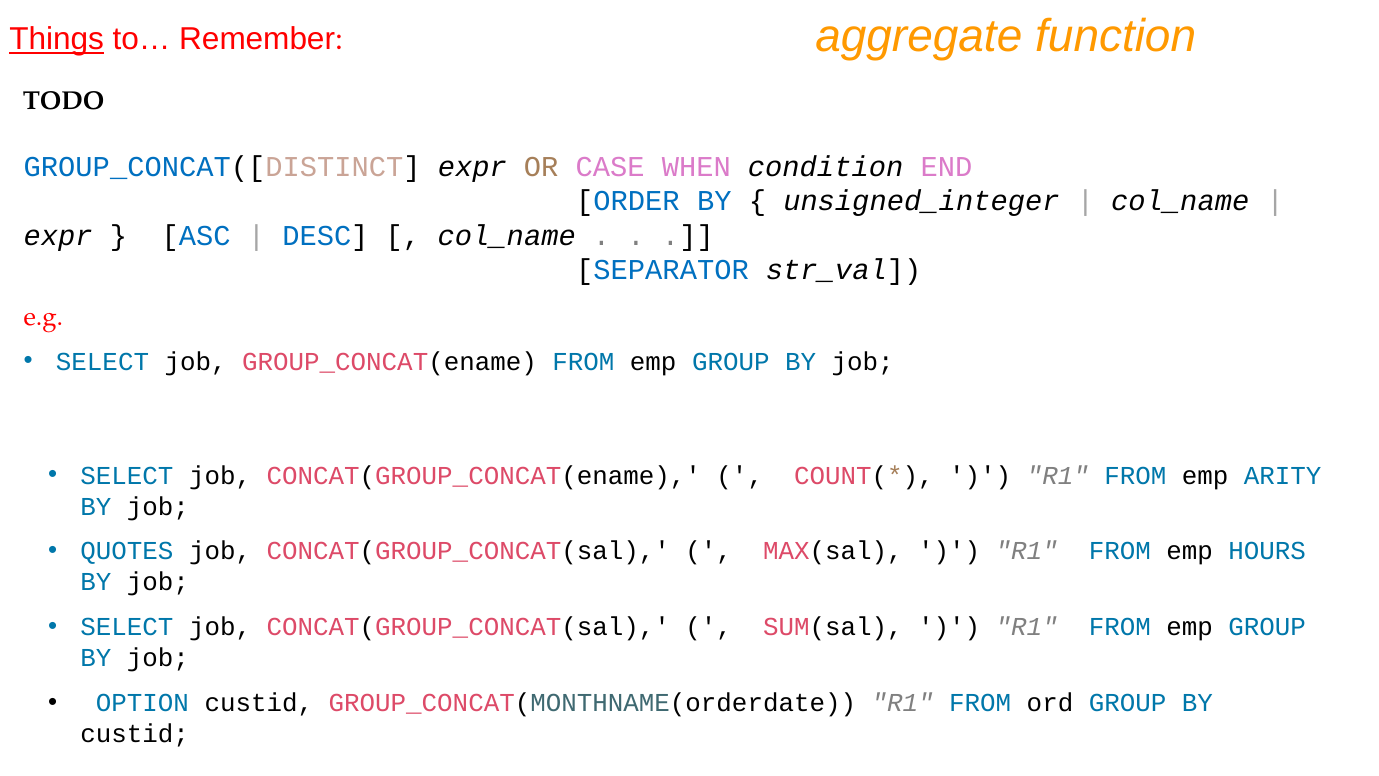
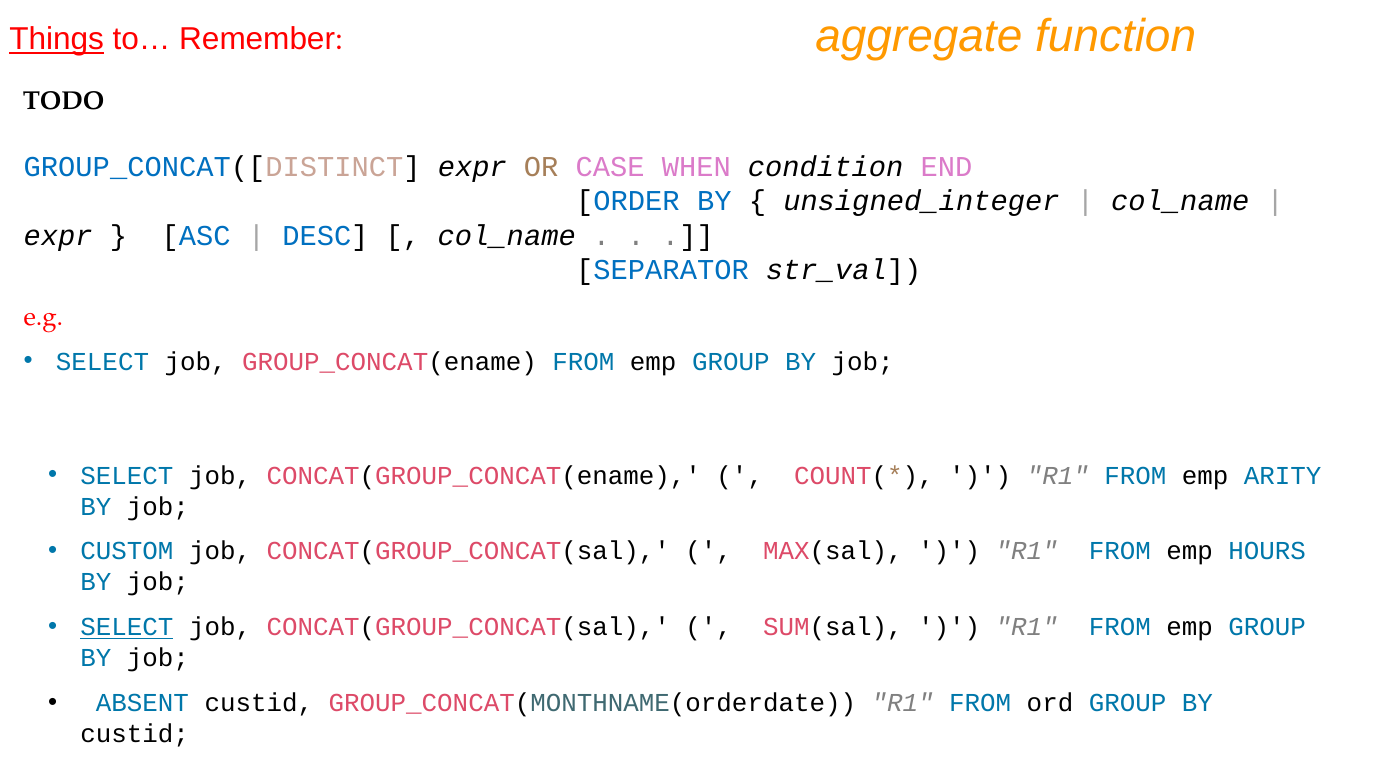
QUOTES: QUOTES -> CUSTOM
SELECT at (127, 627) underline: none -> present
OPTION: OPTION -> ABSENT
